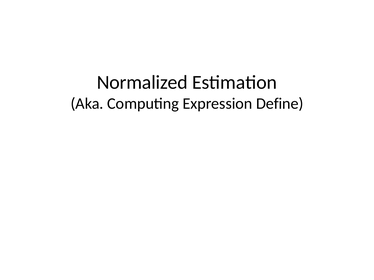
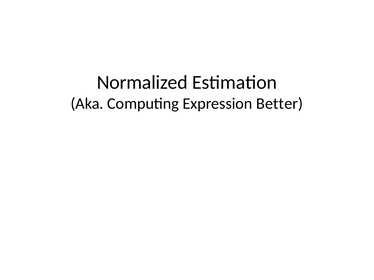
Define: Define -> Better
